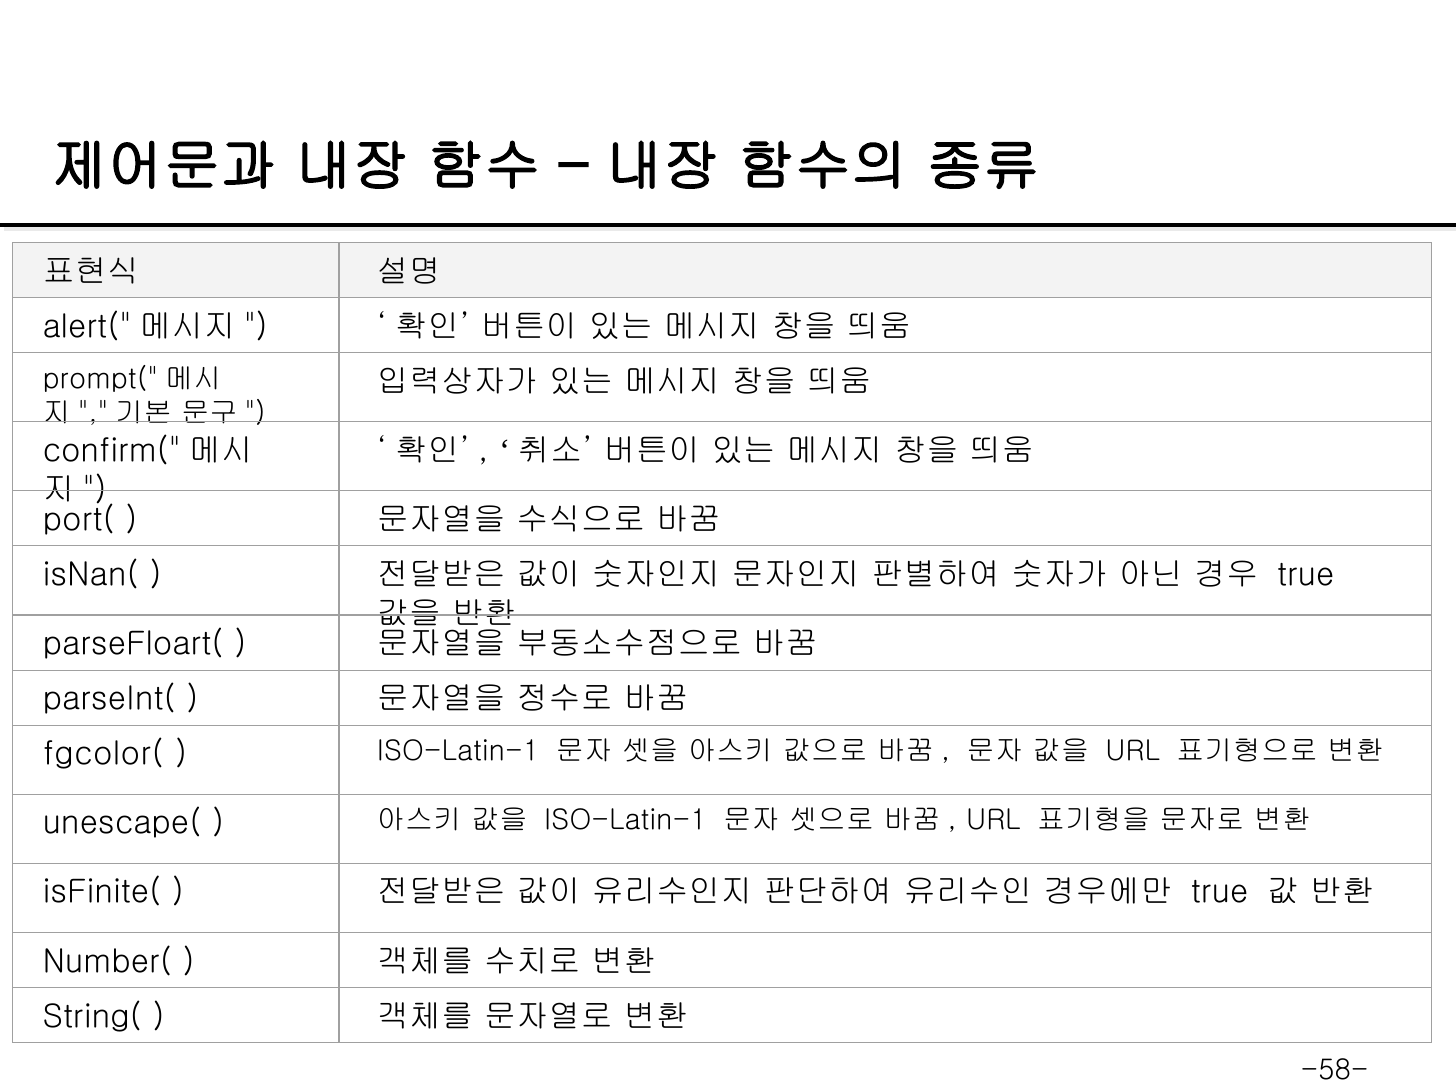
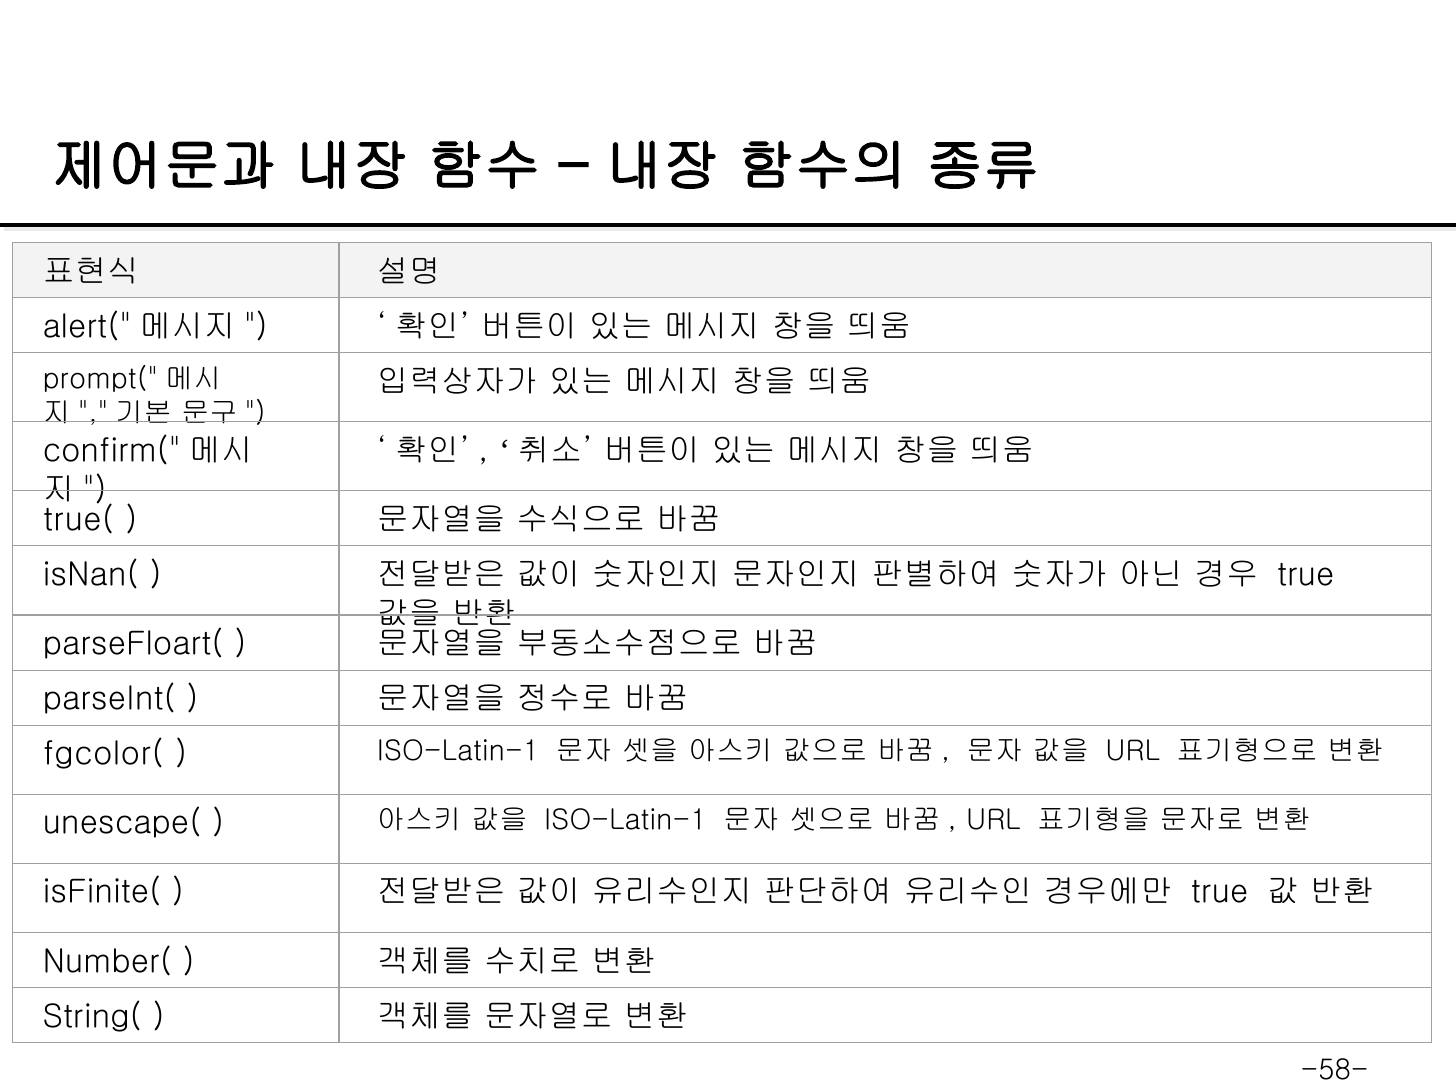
port(: port( -> true(
